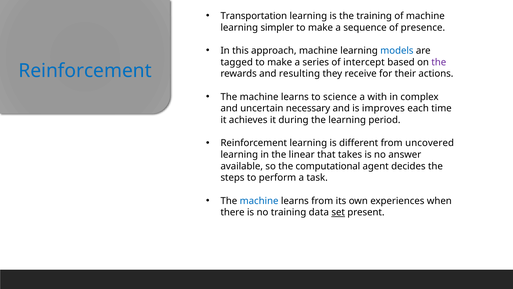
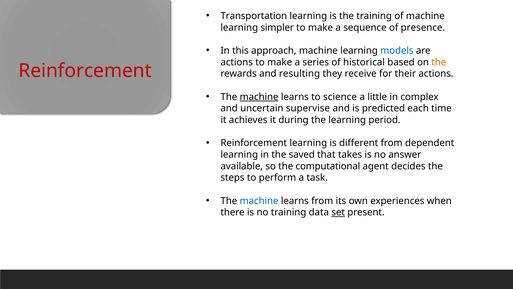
tagged at (237, 62): tagged -> actions
intercept: intercept -> historical
the at (439, 62) colour: purple -> orange
Reinforcement at (85, 71) colour: blue -> red
machine at (259, 97) underline: none -> present
with: with -> little
necessary: necessary -> supervise
improves: improves -> predicted
uncovered: uncovered -> dependent
linear: linear -> saved
